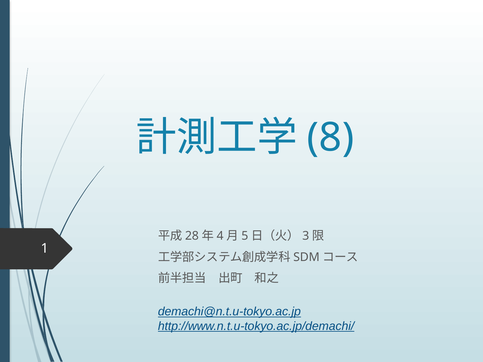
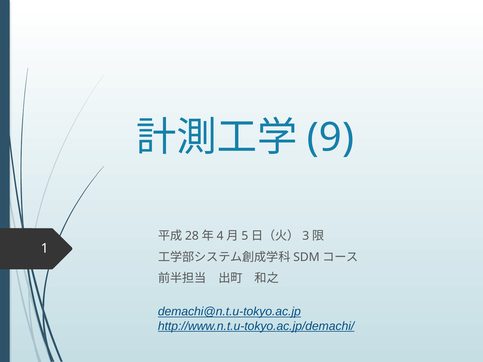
8: 8 -> 9
